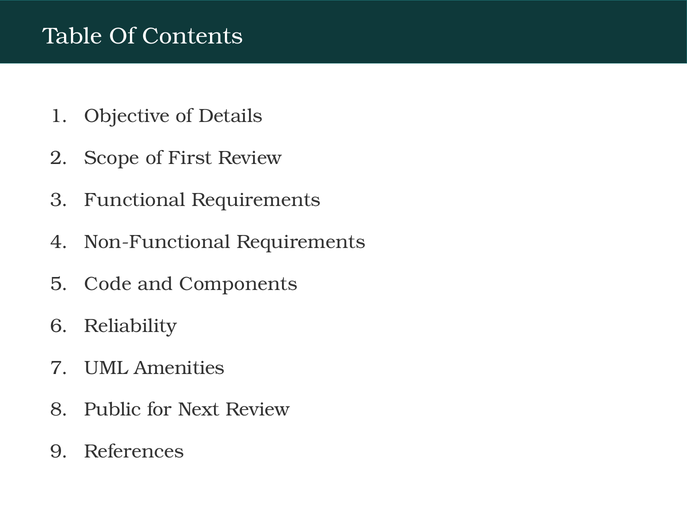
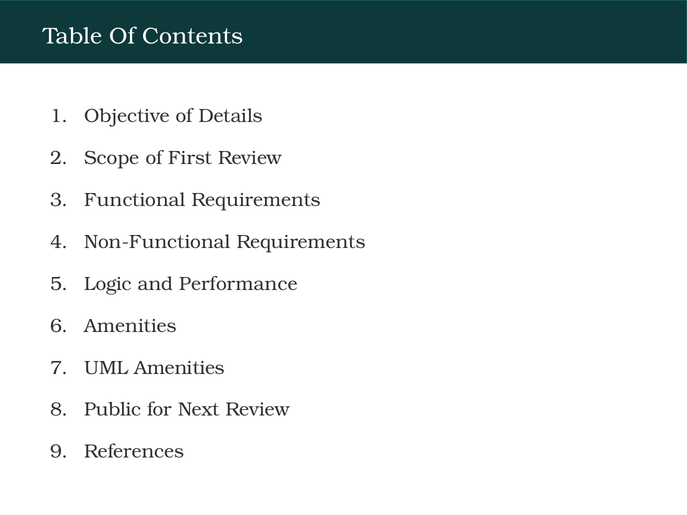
Code: Code -> Logic
Components: Components -> Performance
Reliability at (131, 326): Reliability -> Amenities
